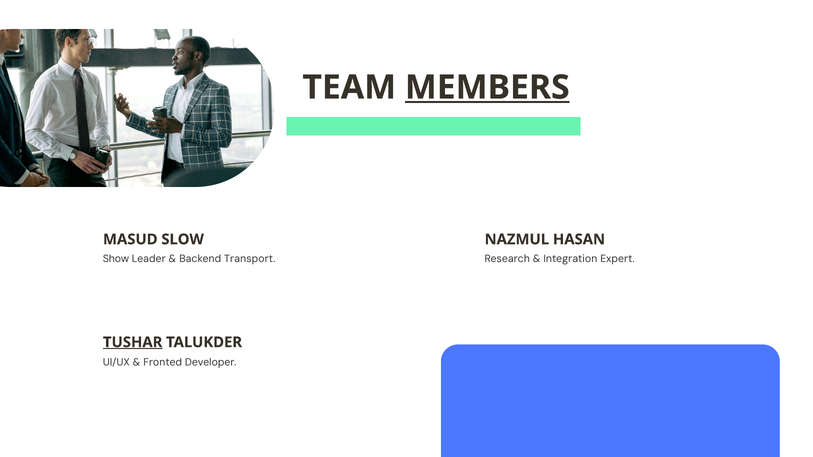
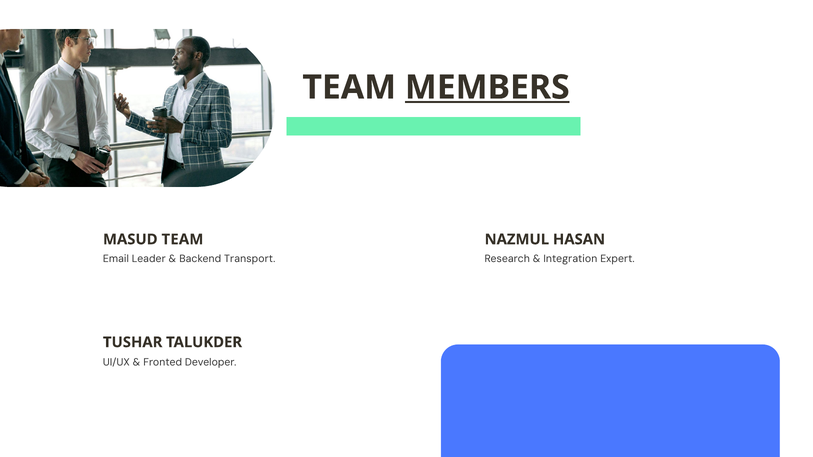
MASUD SLOW: SLOW -> TEAM
Show: Show -> Email
TUSHAR underline: present -> none
